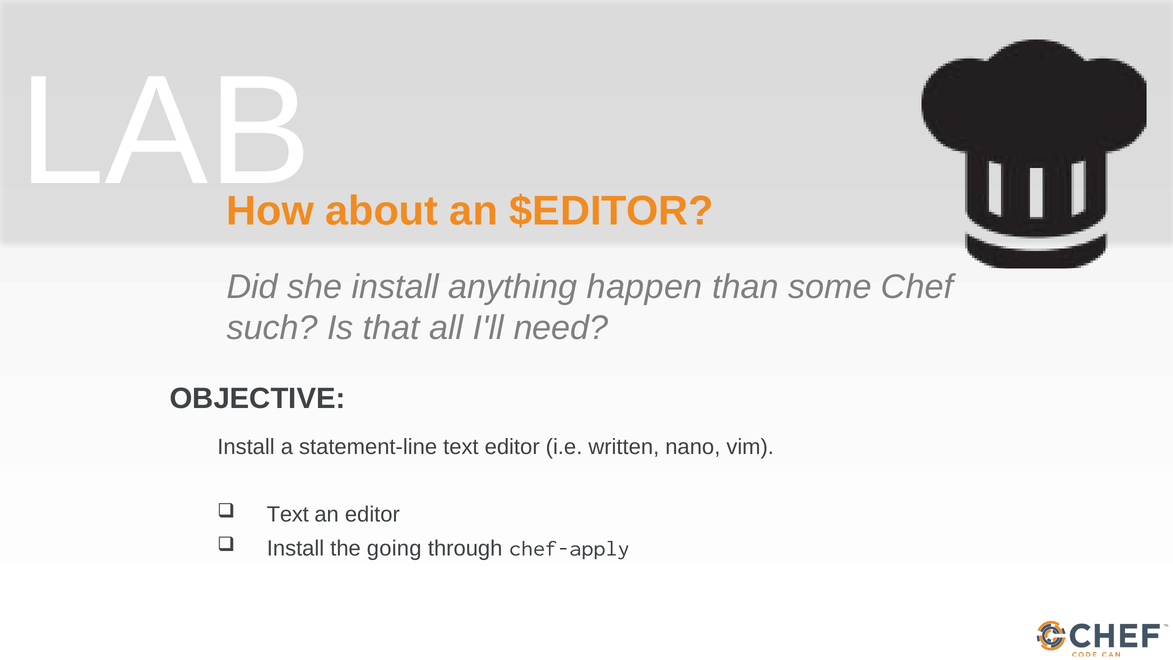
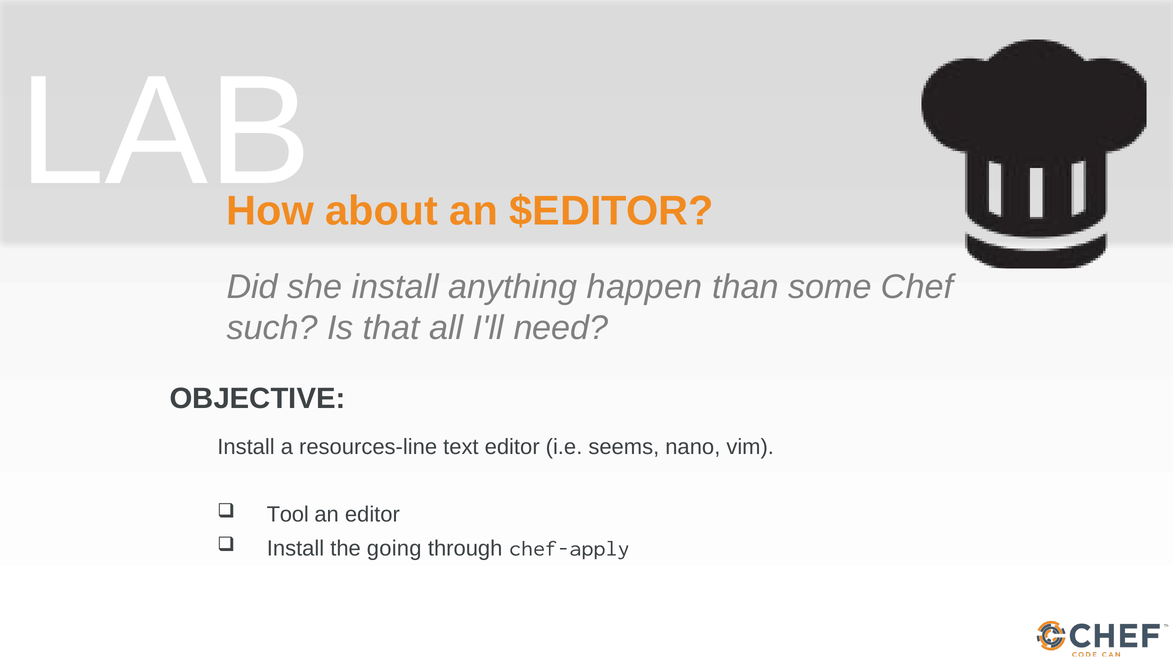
statement-line: statement-line -> resources-line
written: written -> seems
Text at (288, 514): Text -> Tool
